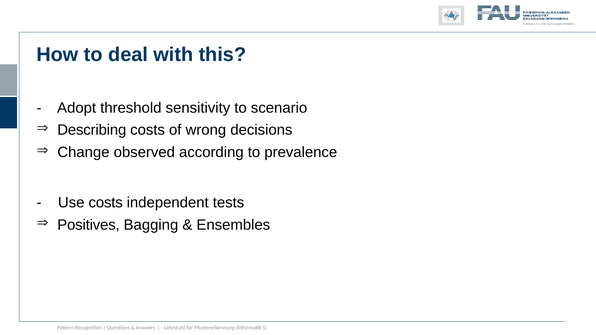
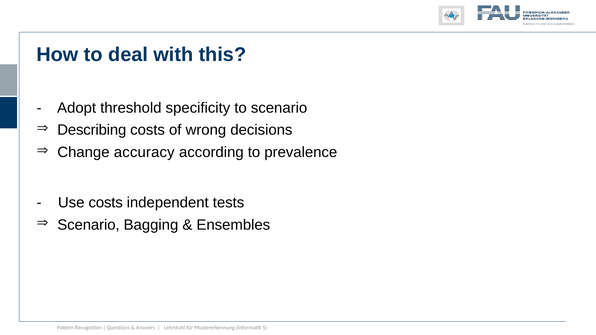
sensitivity: sensitivity -> specificity
observed: observed -> accuracy
Positives at (89, 225): Positives -> Scenario
